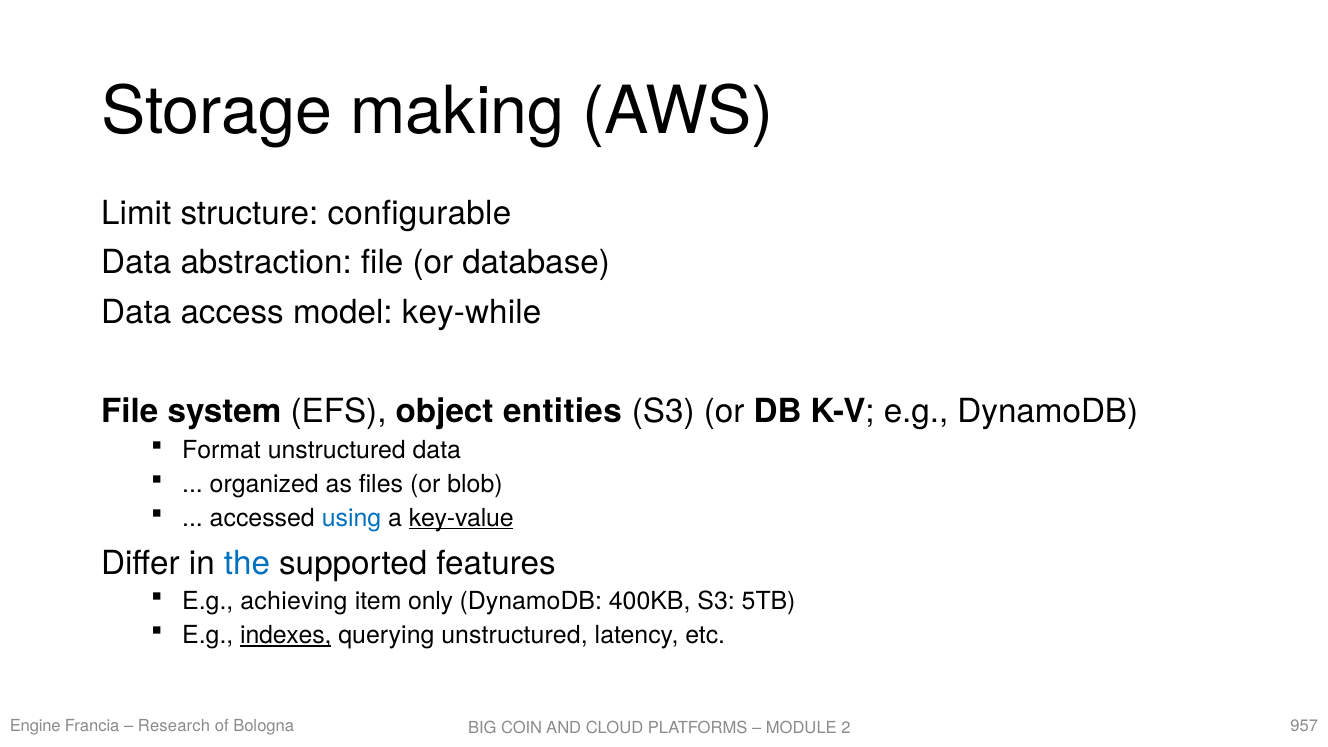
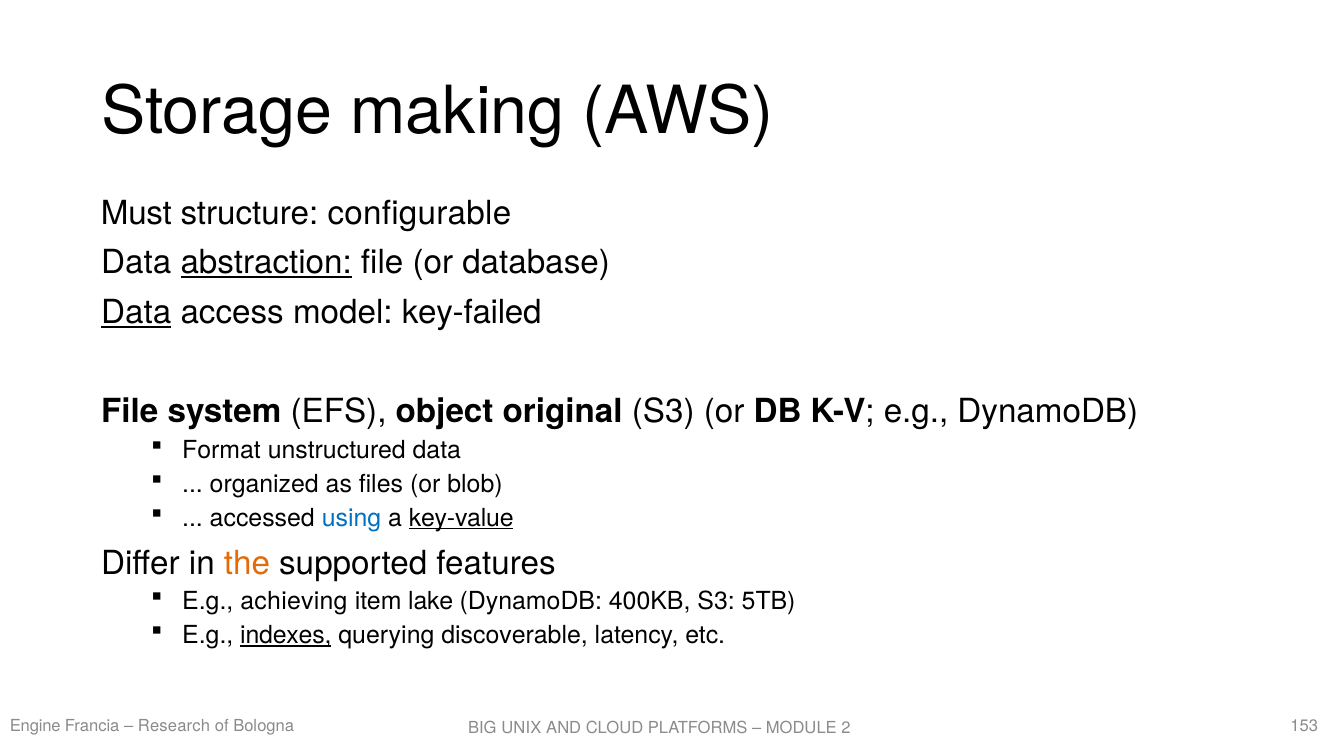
Limit: Limit -> Must
abstraction underline: none -> present
Data at (136, 313) underline: none -> present
key-while: key-while -> key-failed
entities: entities -> original
the colour: blue -> orange
only: only -> lake
querying unstructured: unstructured -> discoverable
957: 957 -> 153
COIN: COIN -> UNIX
